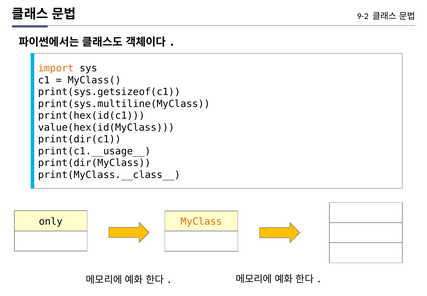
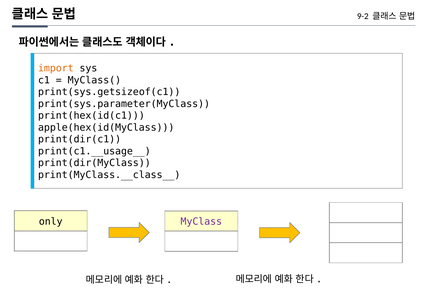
print(sys.multiline(MyClass: print(sys.multiline(MyClass -> print(sys.parameter(MyClass
value(hex(id(MyClass: value(hex(id(MyClass -> apple(hex(id(MyClass
MyClass colour: orange -> purple
